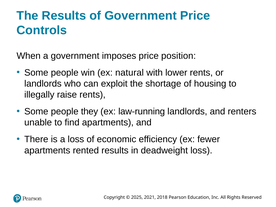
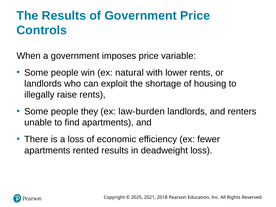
position: position -> variable
law-running: law-running -> law-burden
